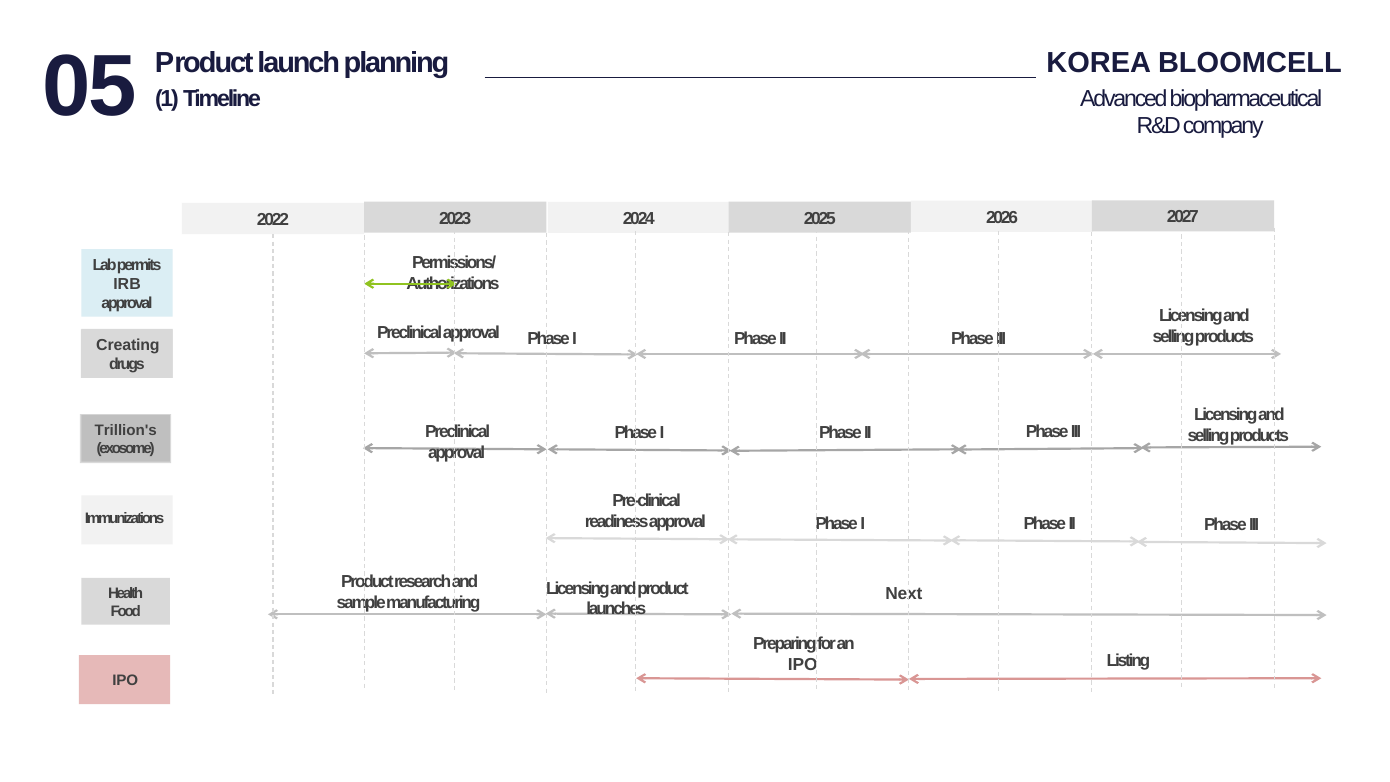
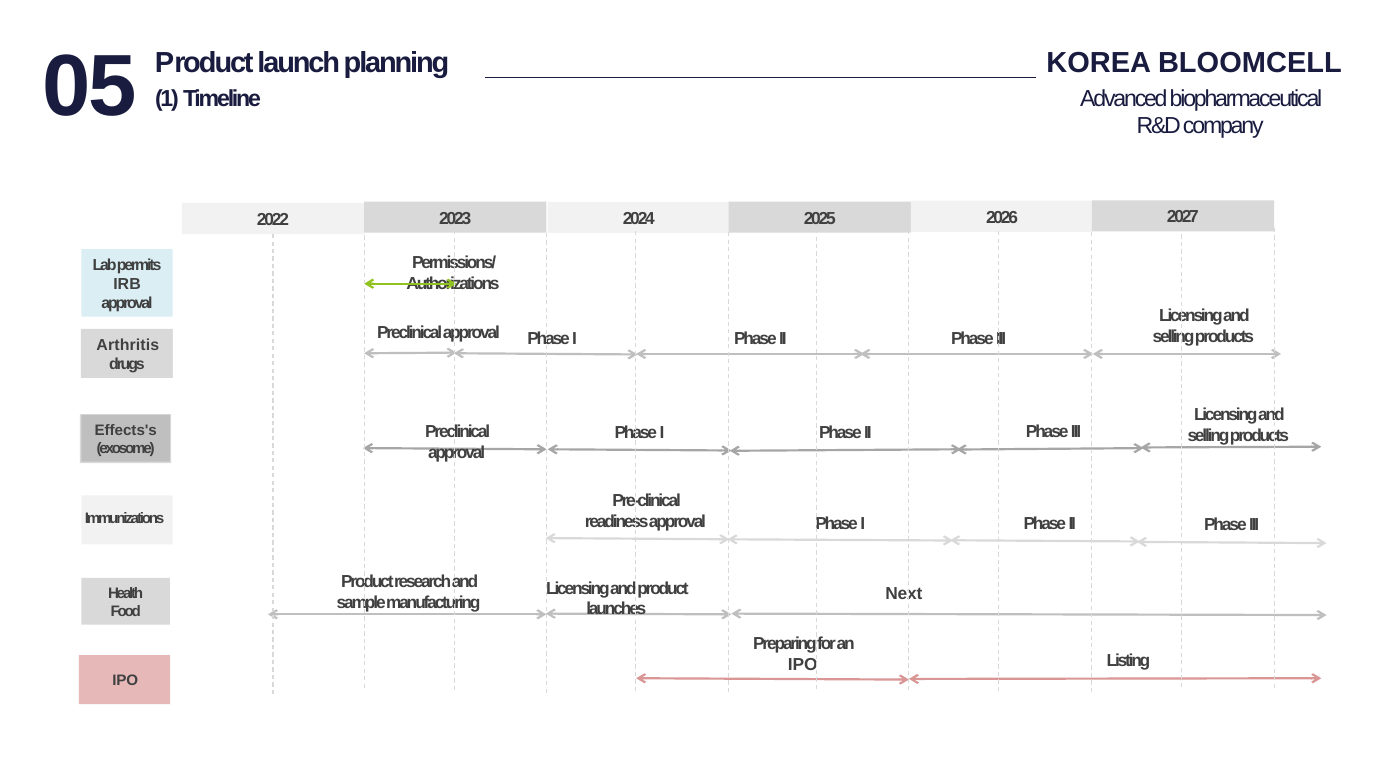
Creating: Creating -> Arthritis
Trillion's: Trillion's -> Effects's
